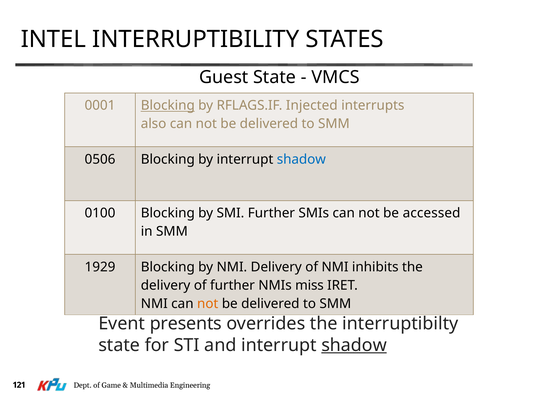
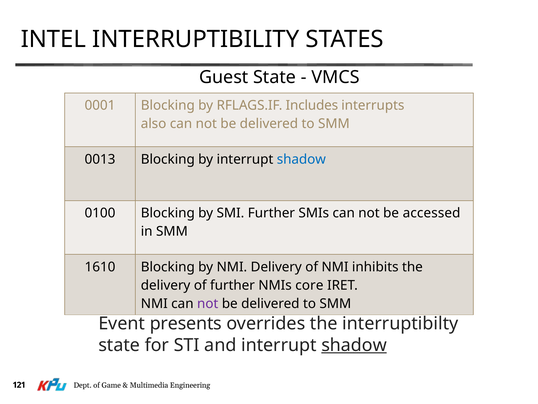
Blocking at (168, 105) underline: present -> none
Injected: Injected -> Includes
0506: 0506 -> 0013
1929: 1929 -> 1610
miss: miss -> core
not at (208, 303) colour: orange -> purple
